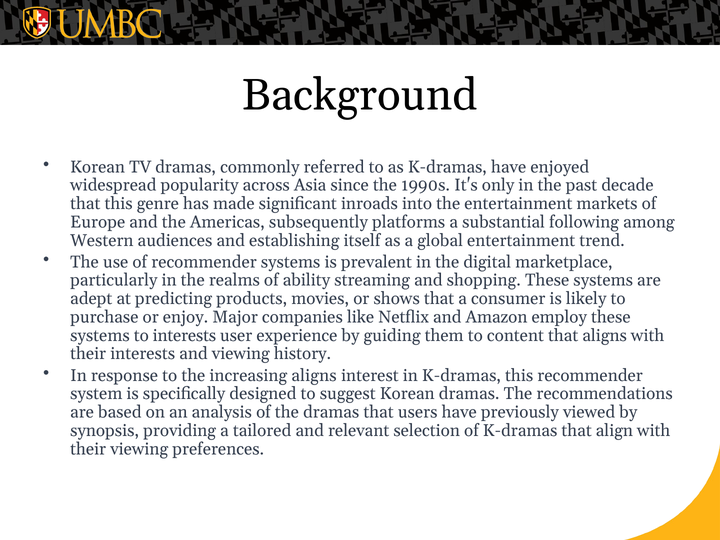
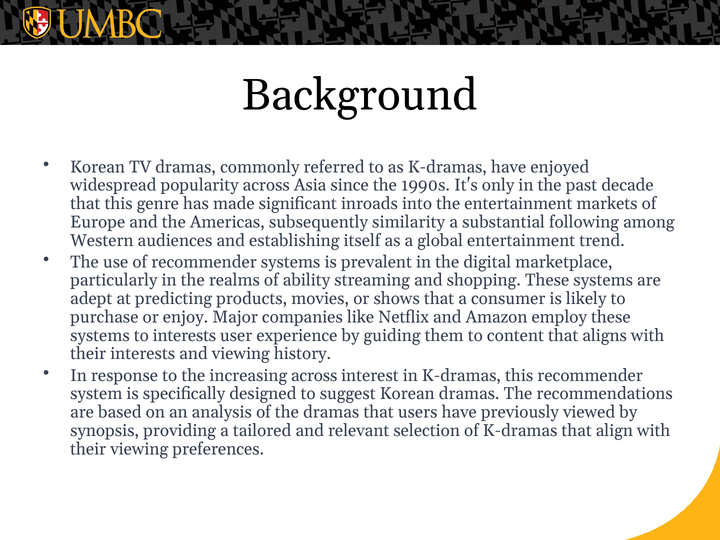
platforms: platforms -> similarity
increasing aligns: aligns -> across
